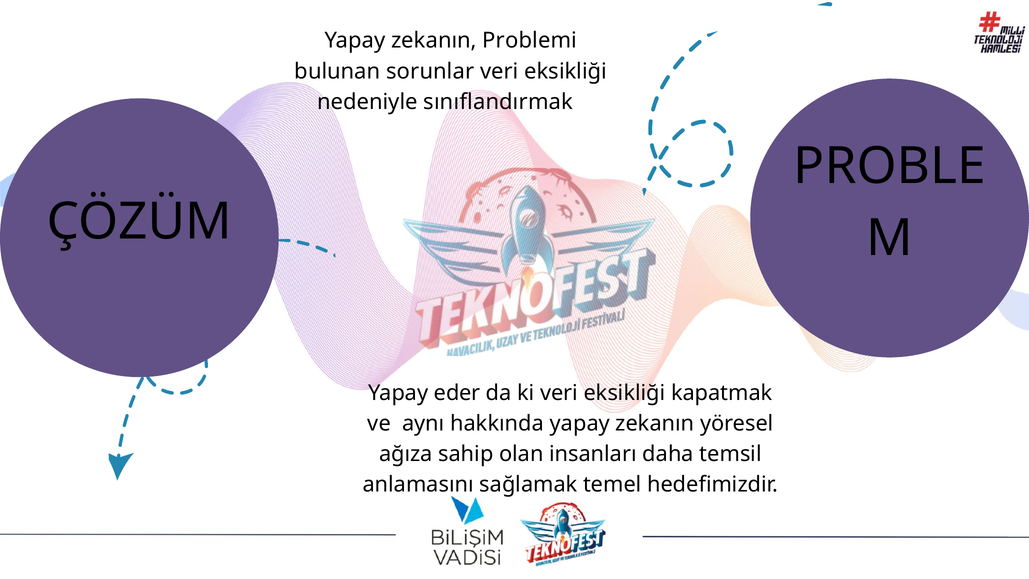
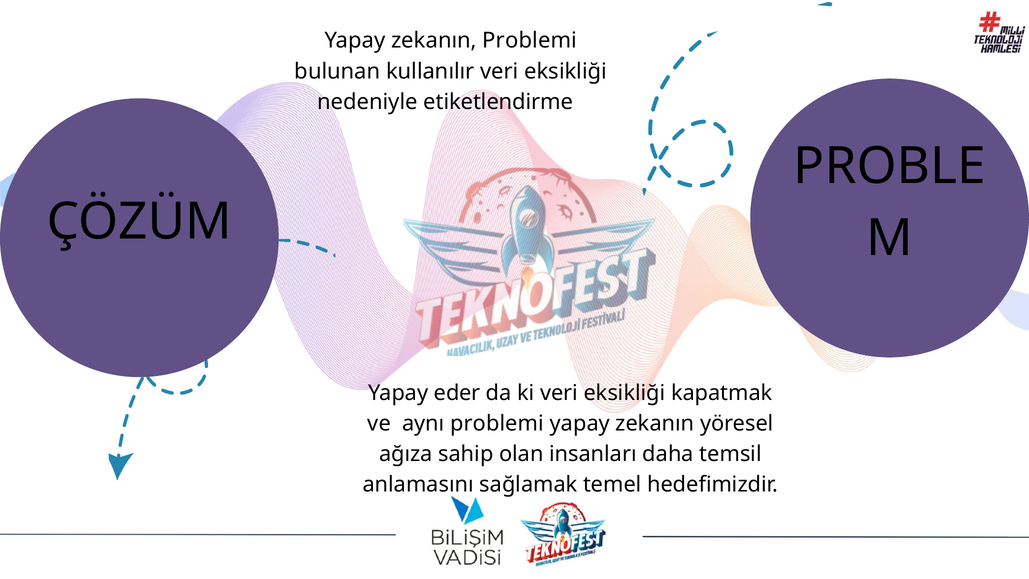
sorunlar: sorunlar -> kullanılır
sınıflandırmak: sınıflandırmak -> etiketlendirme
aynı hakkında: hakkında -> problemi
